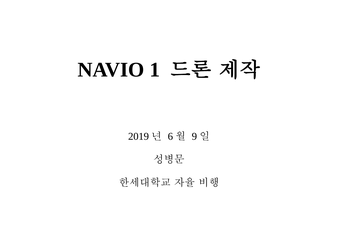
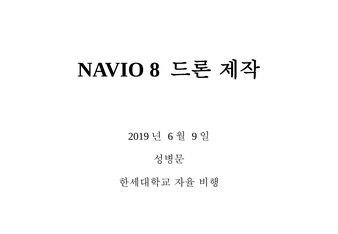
1: 1 -> 8
